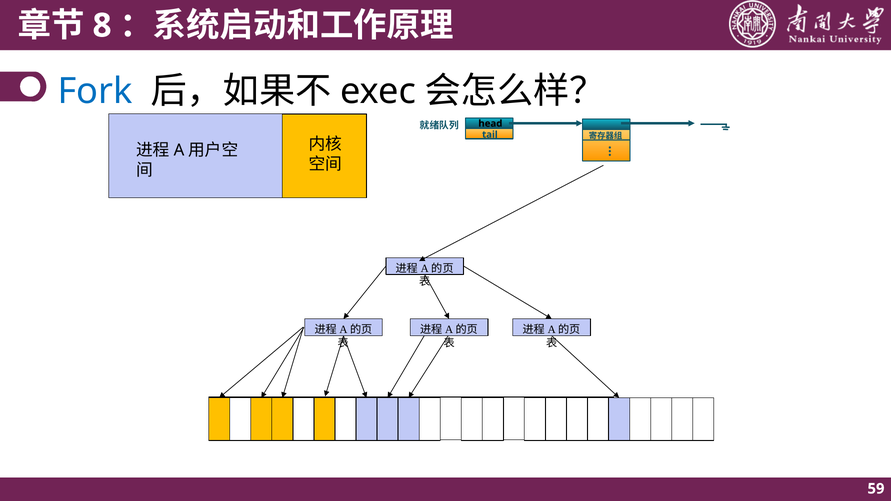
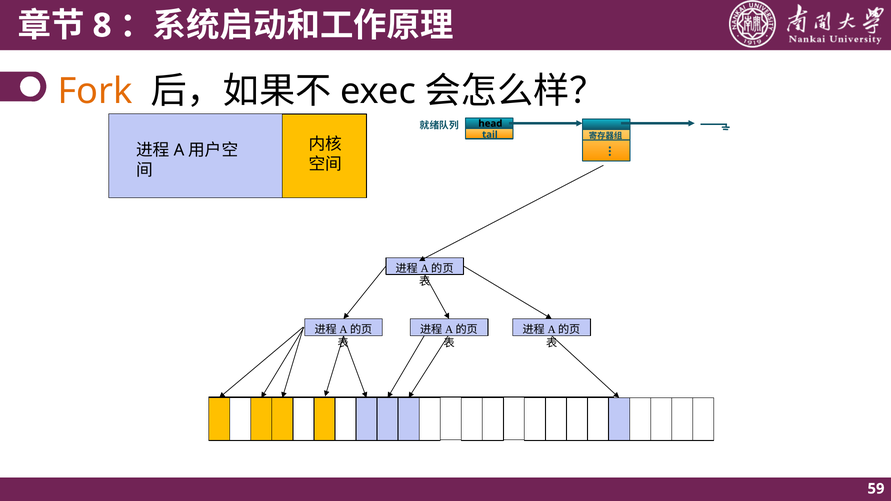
Fork colour: blue -> orange
